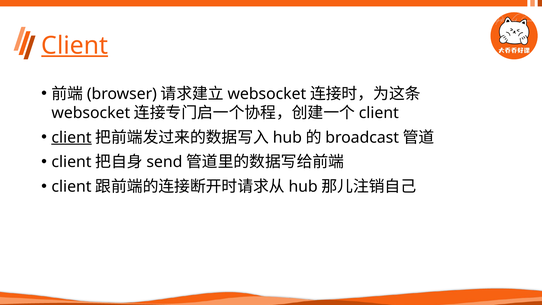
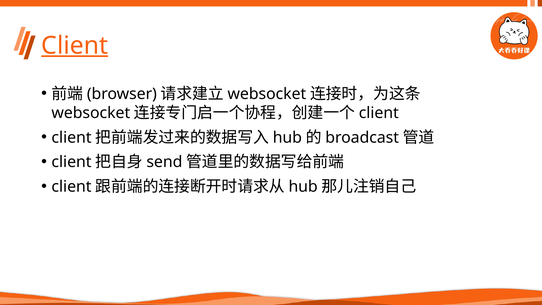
client at (72, 137) underline: present -> none
